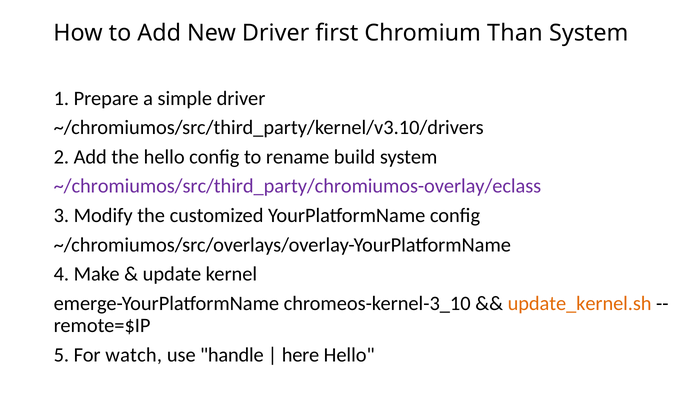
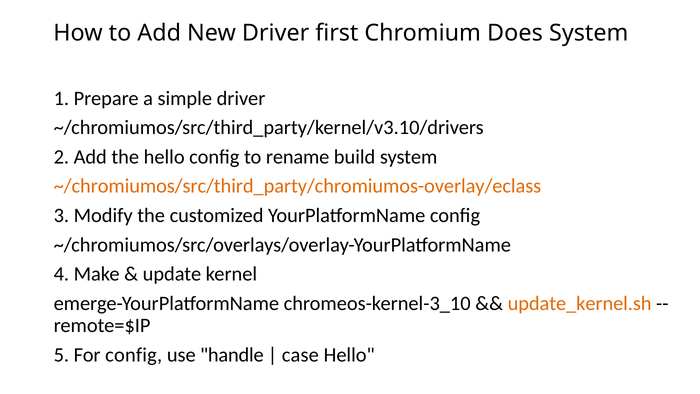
Than: Than -> Does
~/chromiumos/src/third_party/chromiumos-overlay/eclass colour: purple -> orange
For watch: watch -> config
here: here -> case
